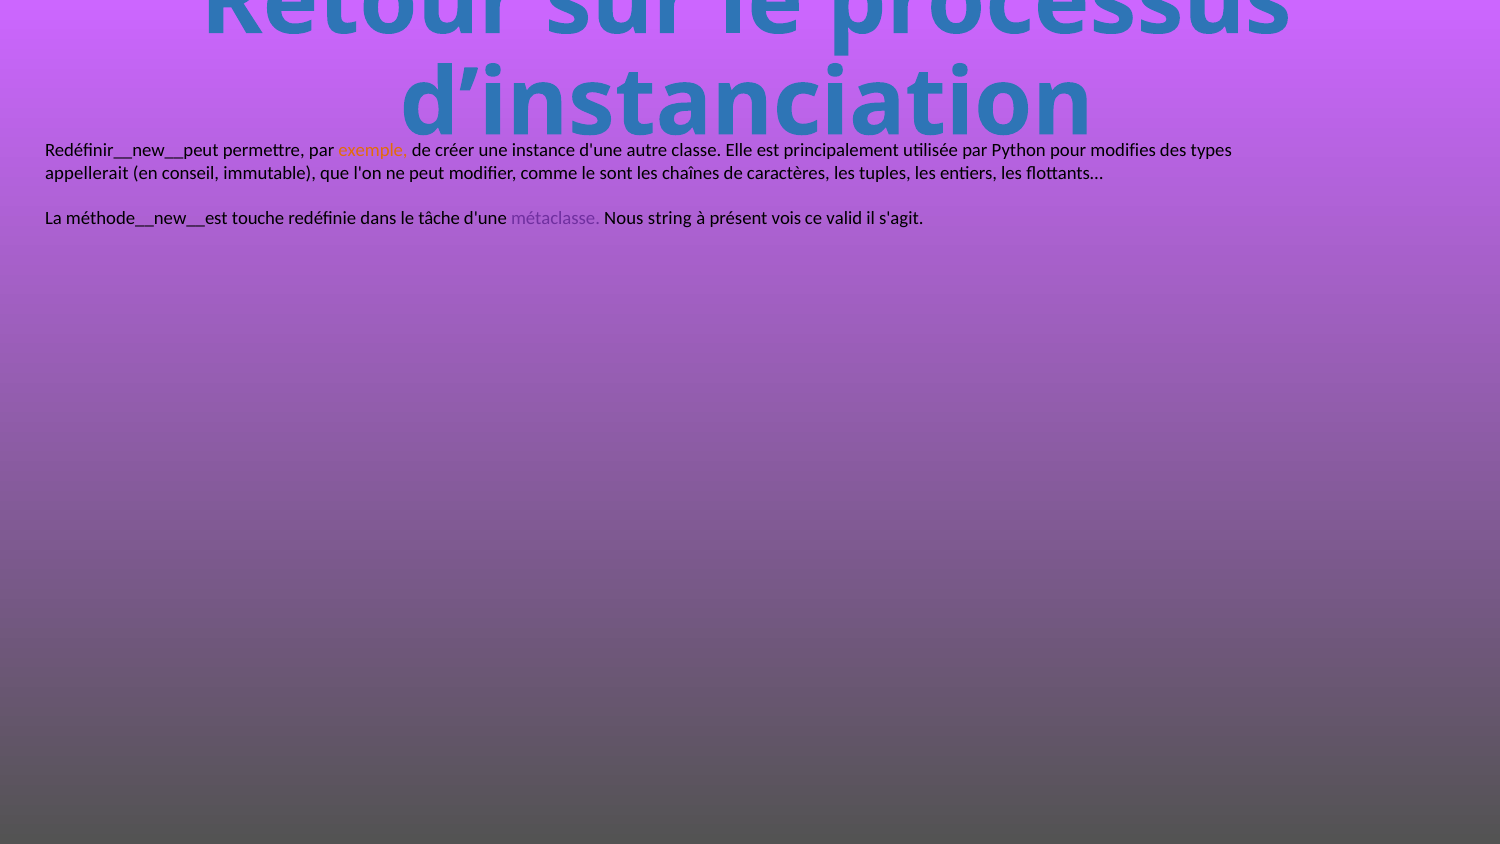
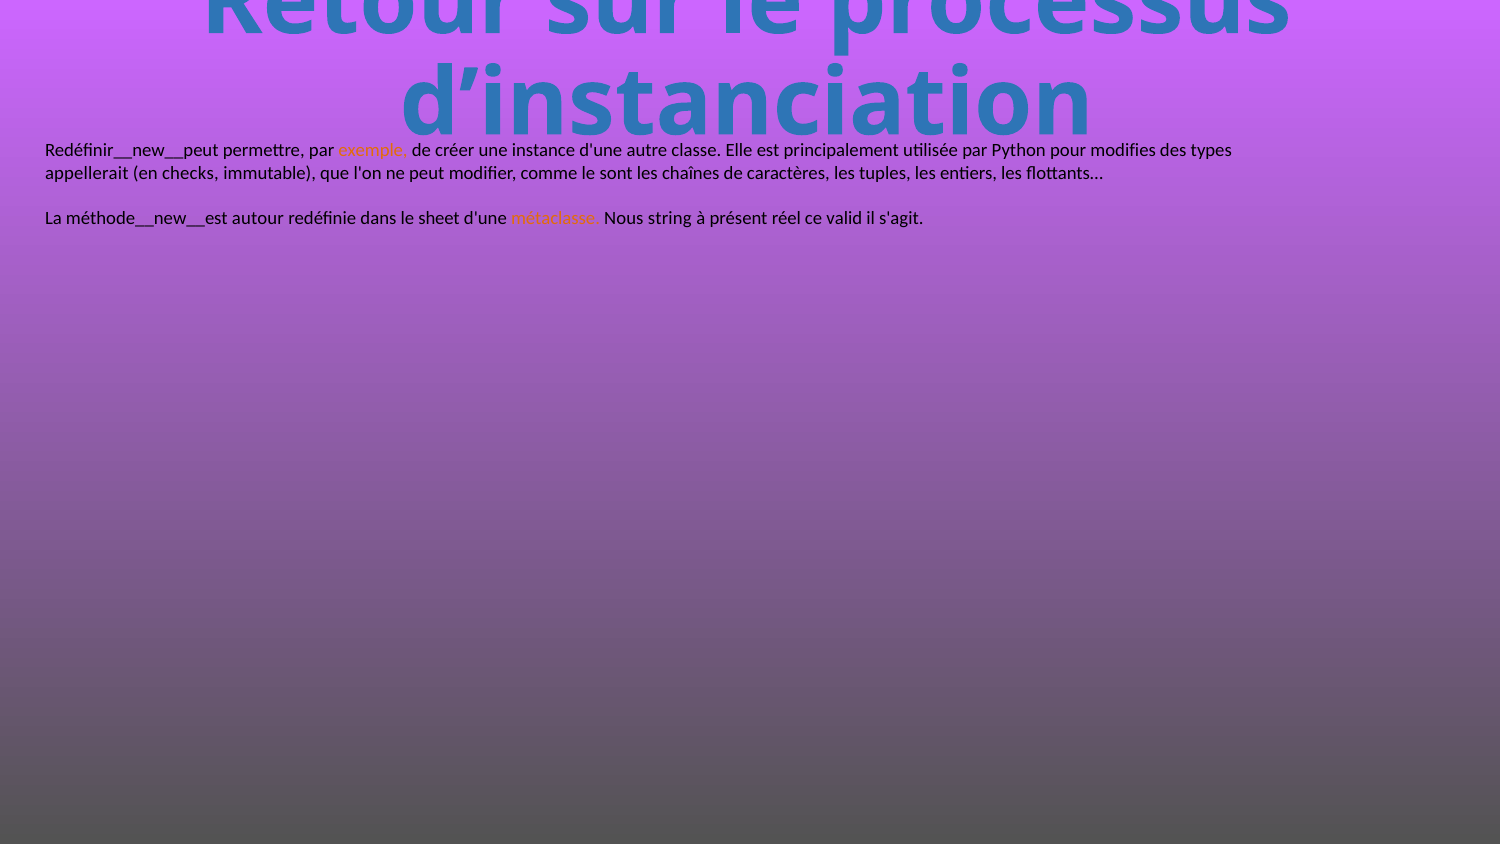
conseil: conseil -> checks
touche: touche -> autour
tâche: tâche -> sheet
métaclasse colour: purple -> orange
vois: vois -> réel
